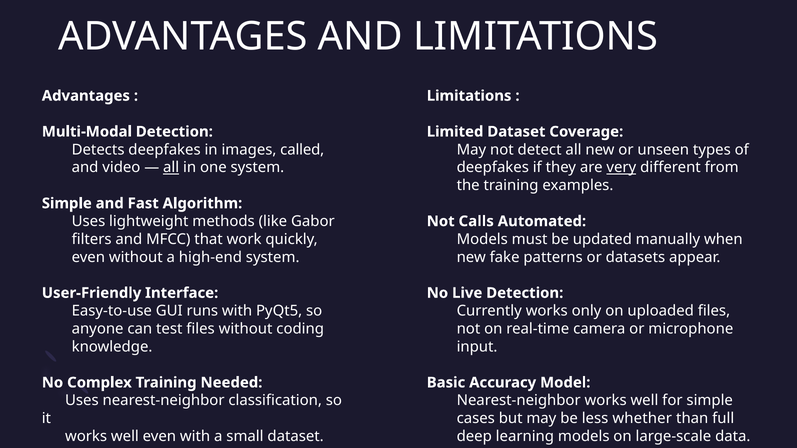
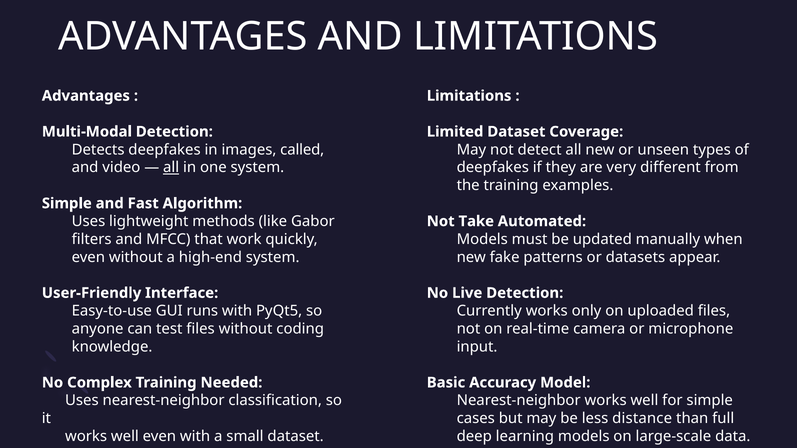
very underline: present -> none
Calls: Calls -> Take
whether: whether -> distance
